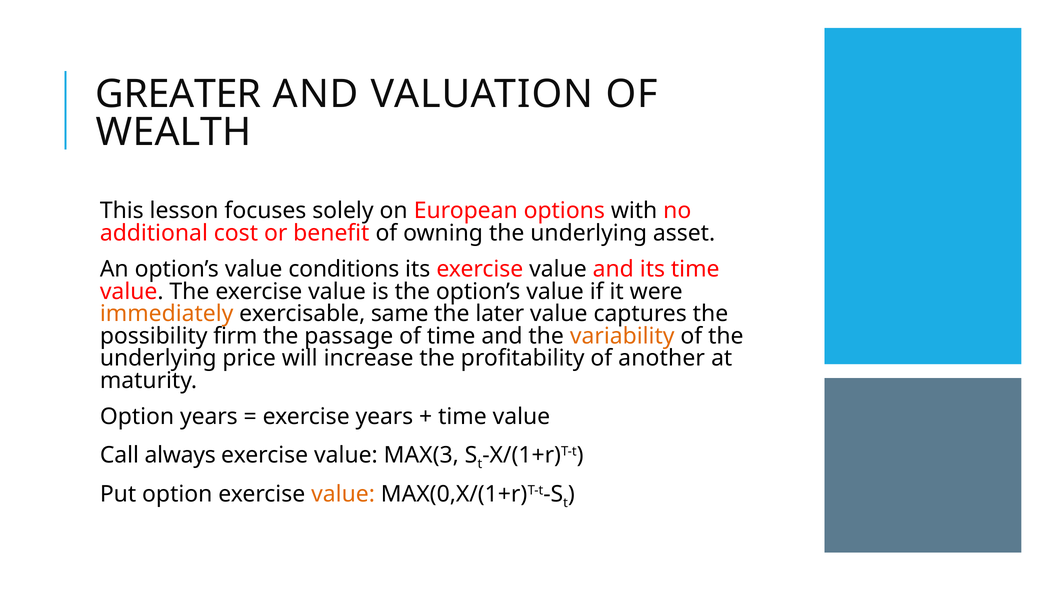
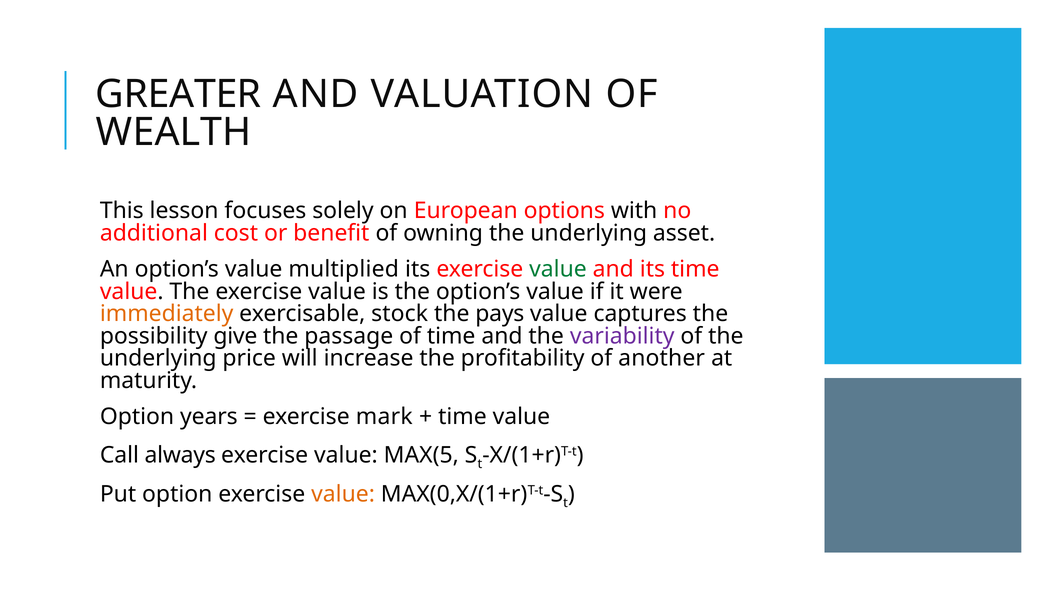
conditions: conditions -> multiplied
value at (558, 269) colour: black -> green
same: same -> stock
later: later -> pays
firm: firm -> give
variability colour: orange -> purple
exercise years: years -> mark
MAX(3: MAX(3 -> MAX(5
